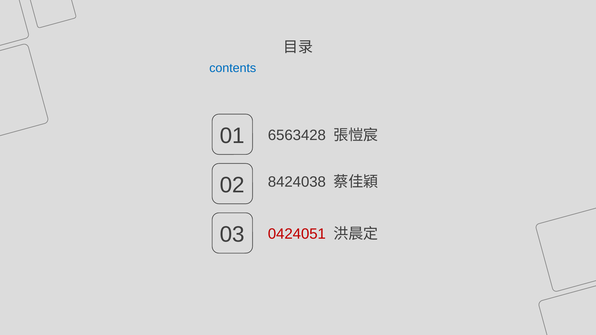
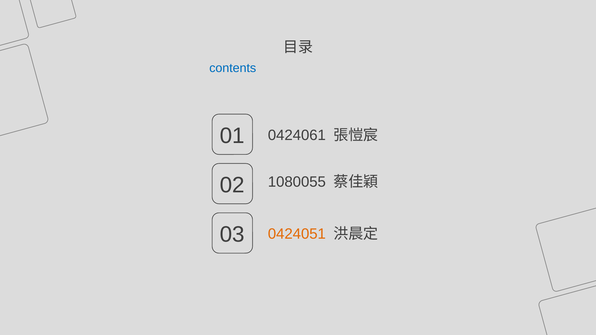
6563428: 6563428 -> 0424061
8424038: 8424038 -> 1080055
0424051 colour: red -> orange
